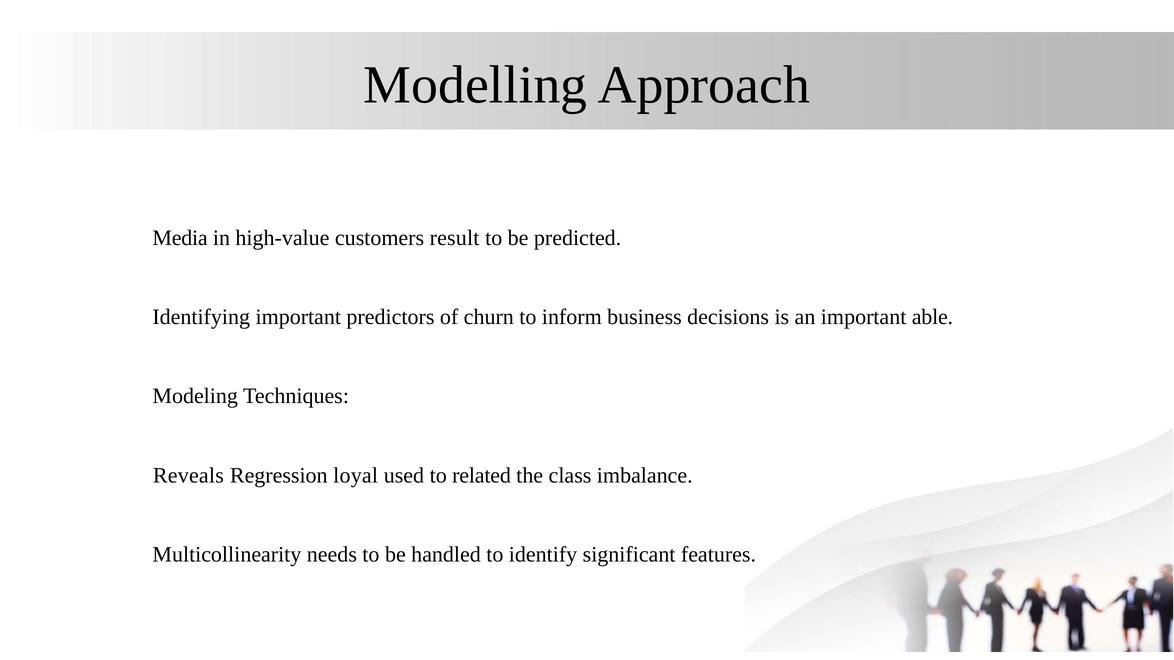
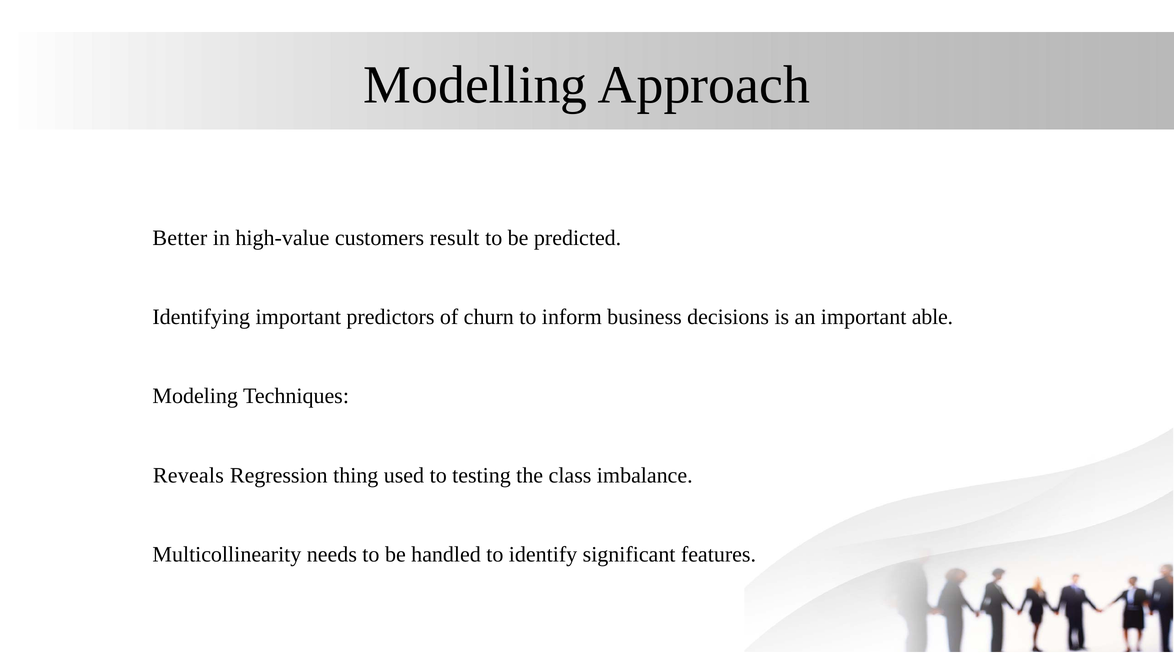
Media: Media -> Better
loyal: loyal -> thing
related: related -> testing
